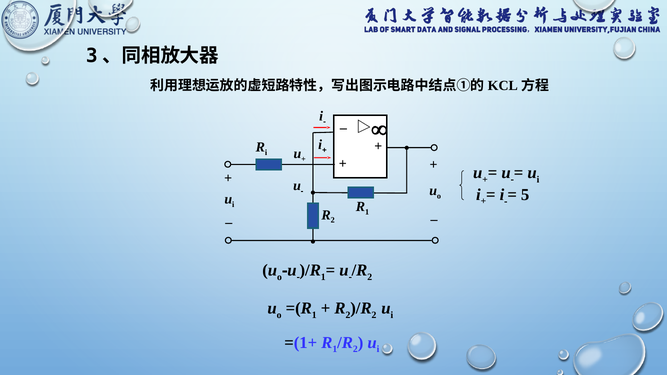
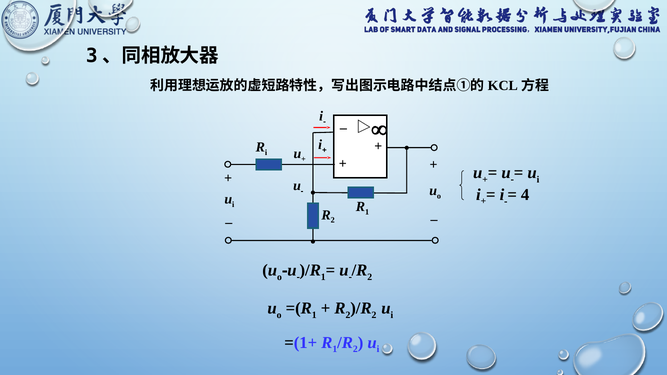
5: 5 -> 4
